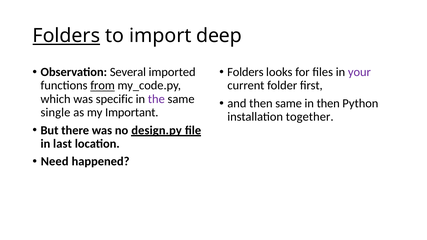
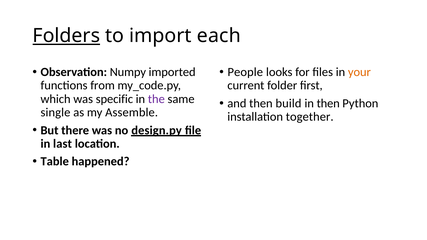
deep: deep -> each
Several: Several -> Numpy
Folders at (245, 72): Folders -> People
your colour: purple -> orange
from underline: present -> none
then same: same -> build
Important: Important -> Assemble
Need: Need -> Table
